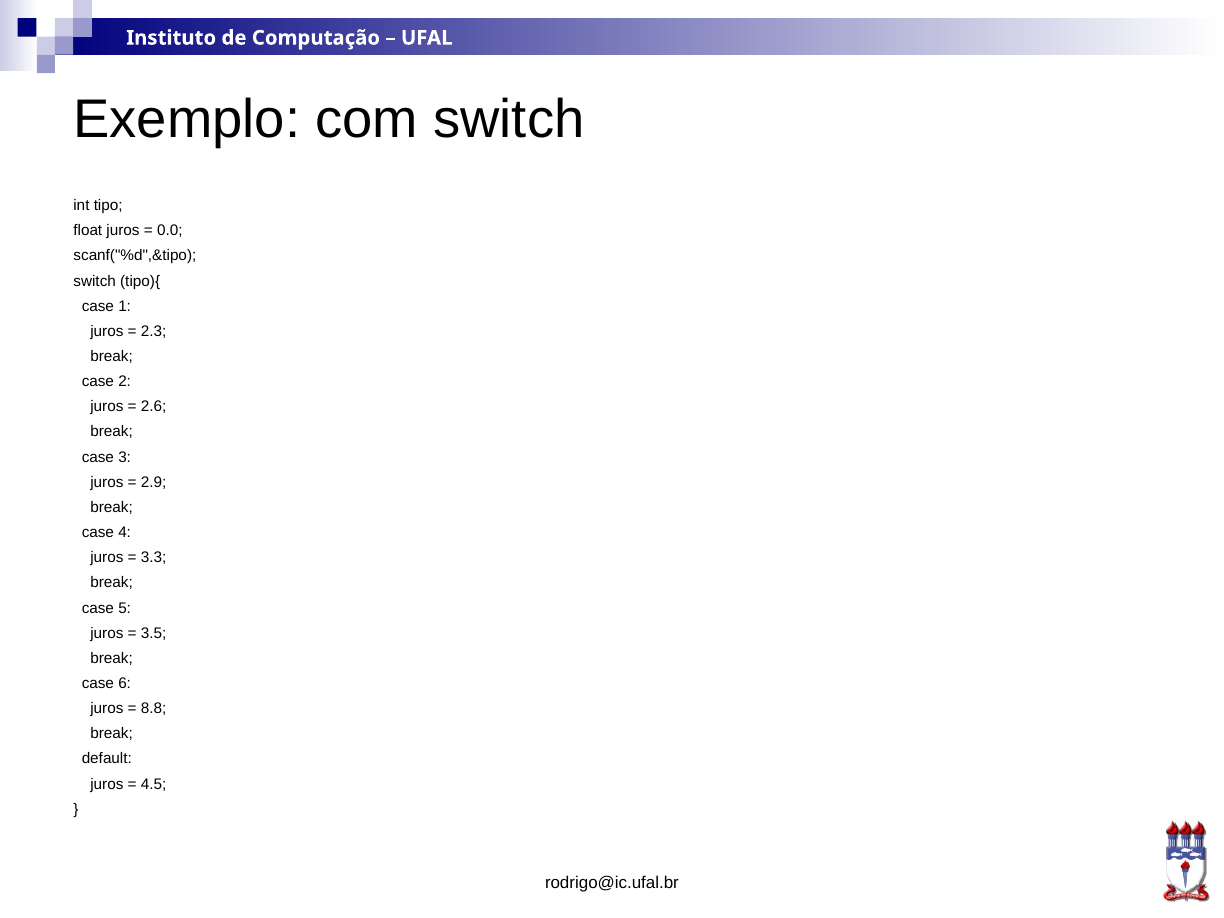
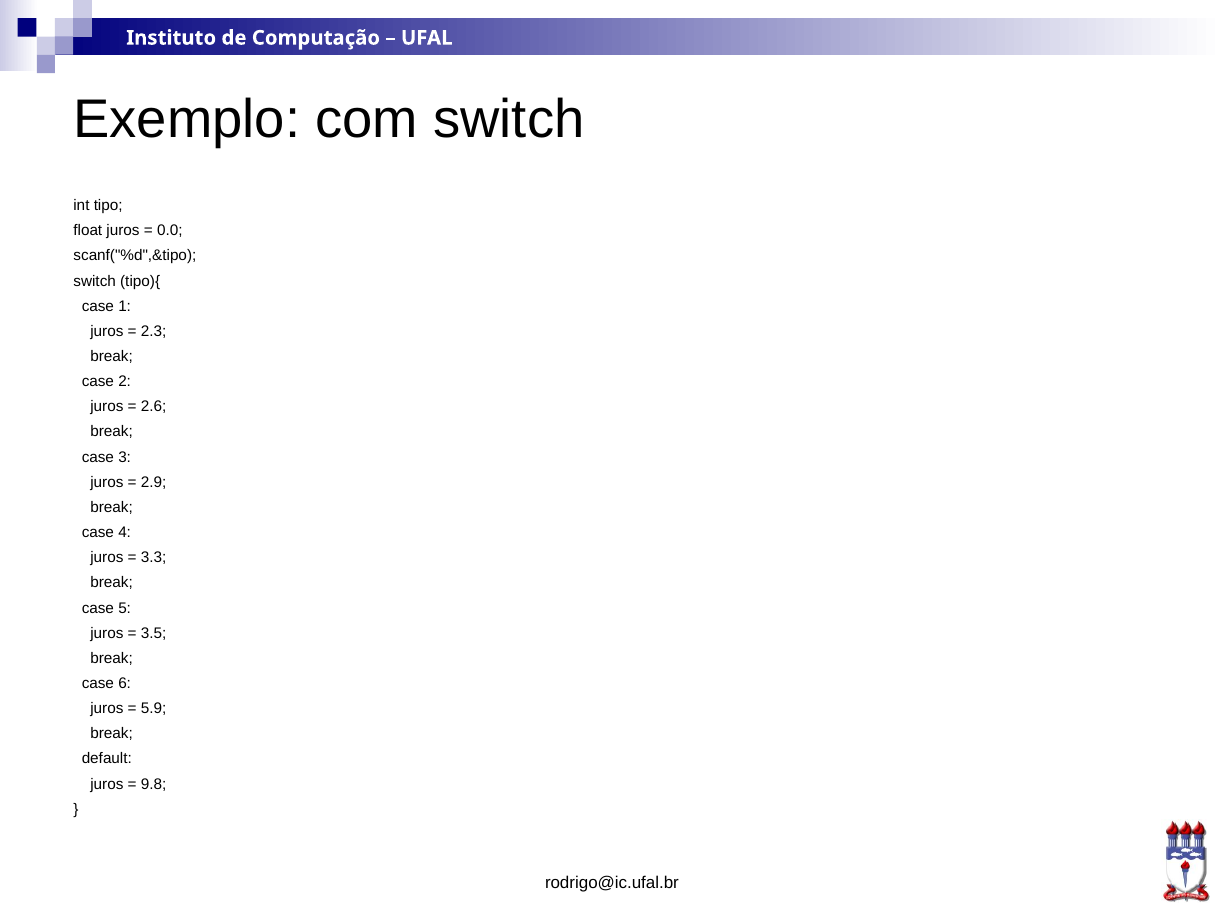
8.8: 8.8 -> 5.9
4.5: 4.5 -> 9.8
